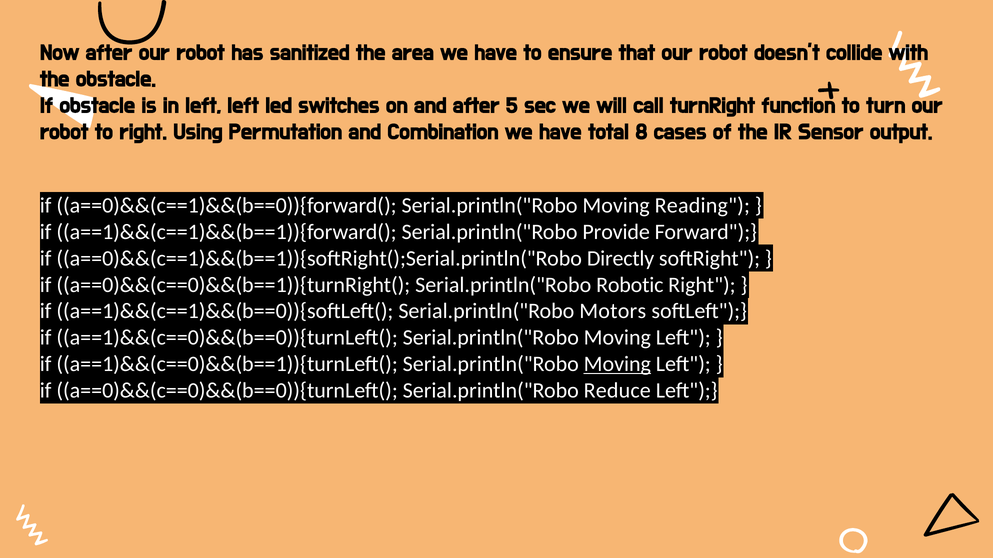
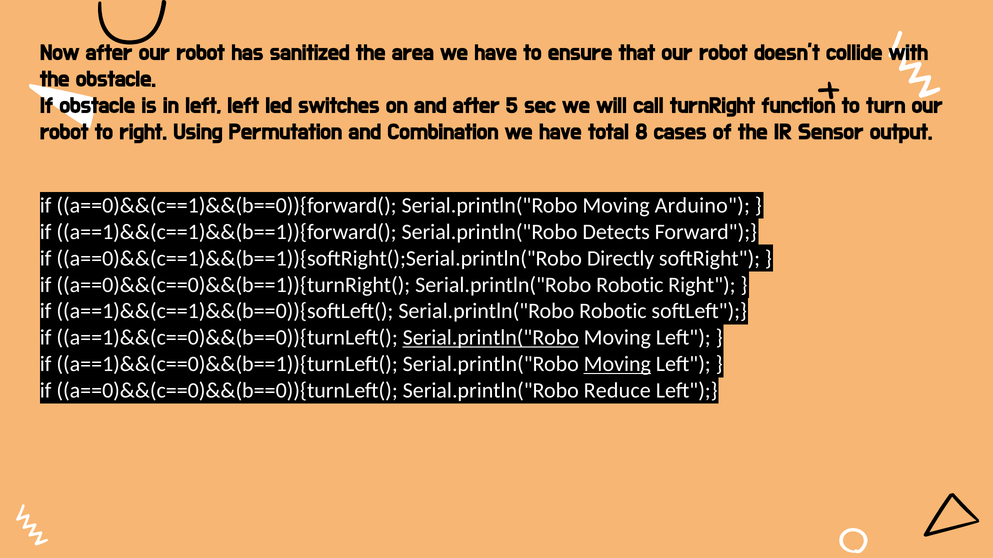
Reading: Reading -> Arduino
Provide: Provide -> Detects
a==1)&&(c==1)&&(b==0)){softLeft( Serial.println("Robo Motors: Motors -> Robotic
Serial.println("Robo at (491, 338) underline: none -> present
